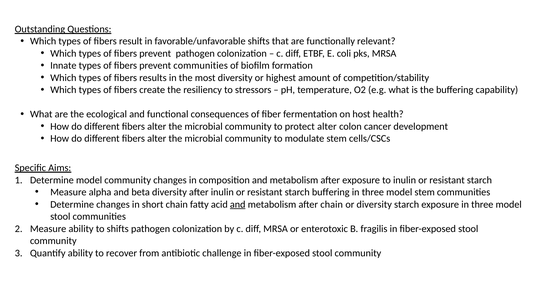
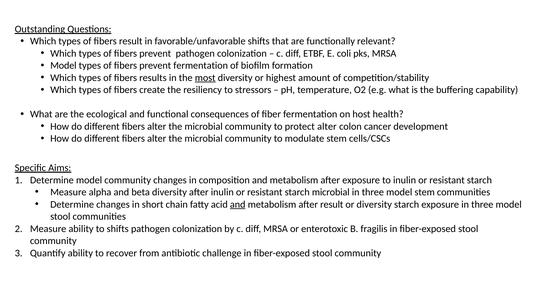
Innate at (63, 66): Innate -> Model
prevent communities: communities -> fermentation
most underline: none -> present
starch buffering: buffering -> microbial
after chain: chain -> result
